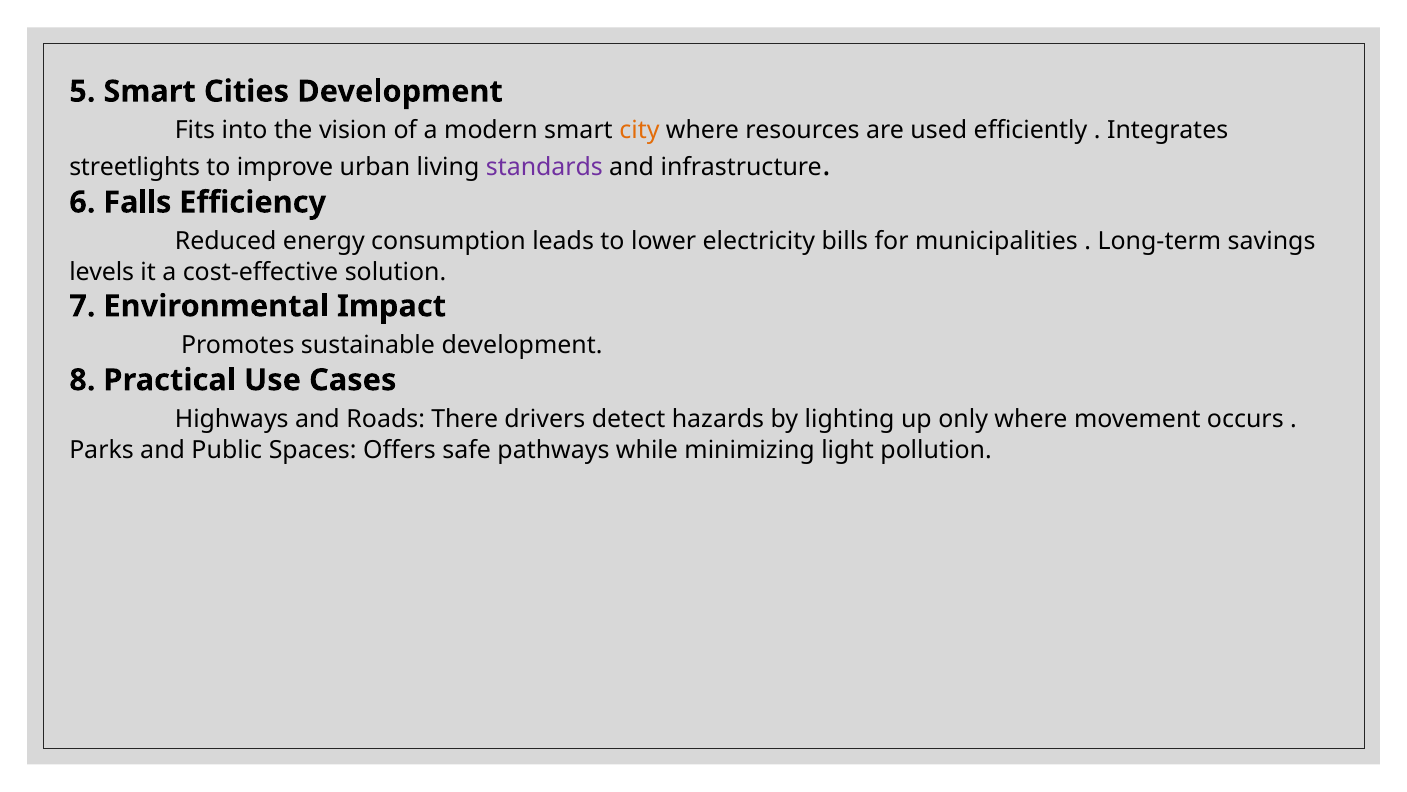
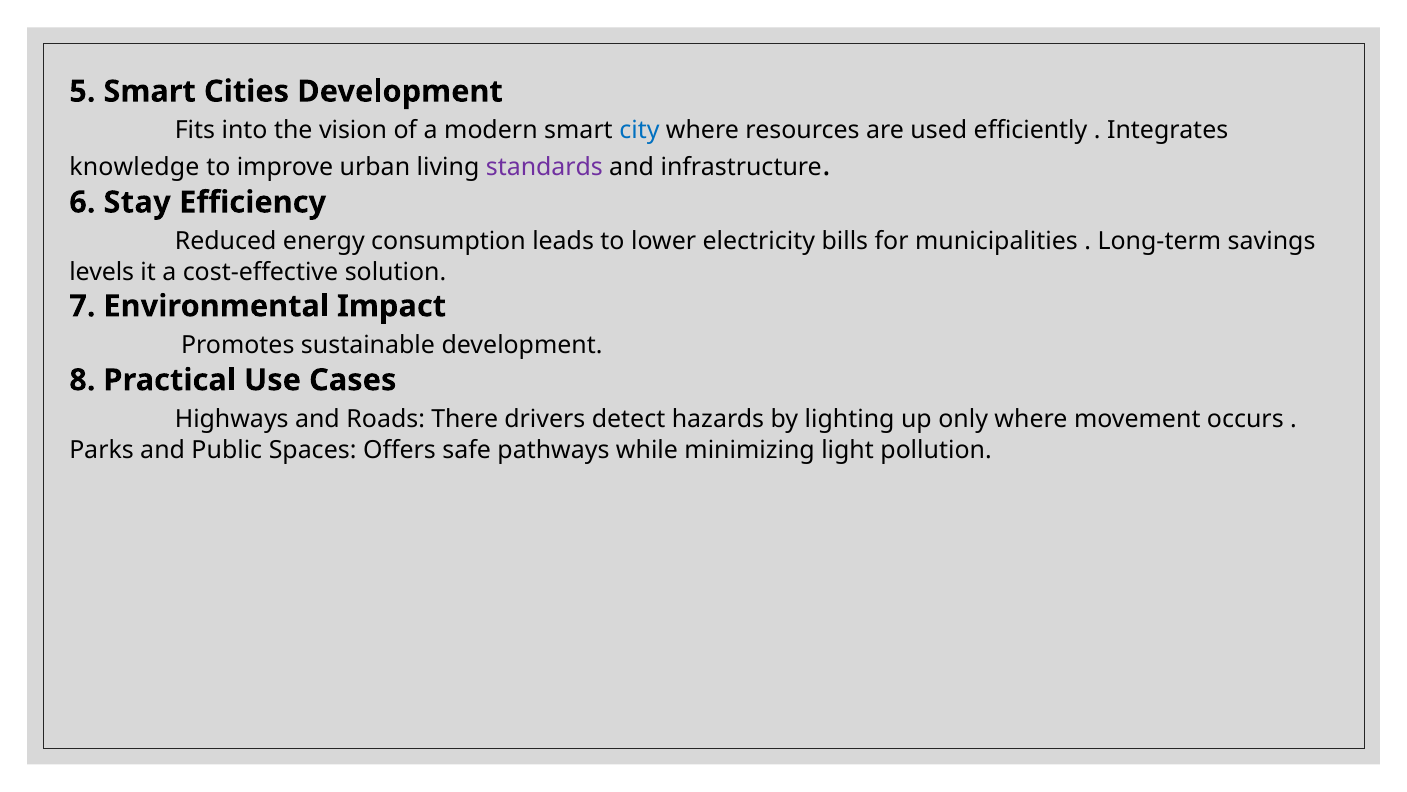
city colour: orange -> blue
streetlights: streetlights -> knowledge
Falls: Falls -> Stay
